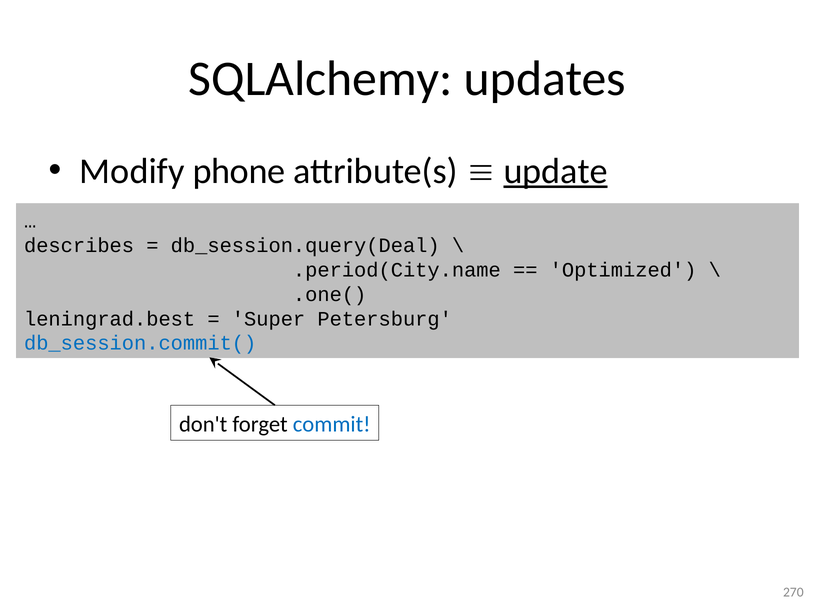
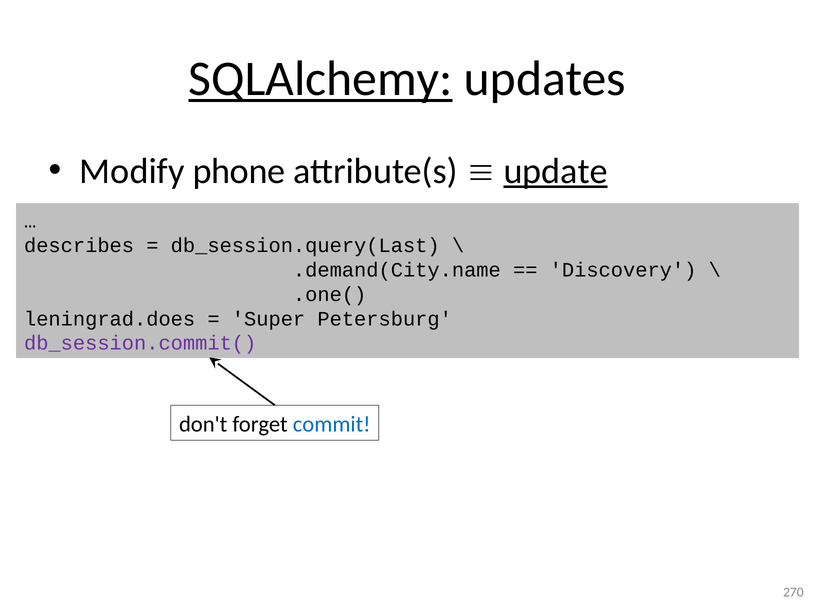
SQLAlchemy underline: none -> present
db_session.query(Deal: db_session.query(Deal -> db_session.query(Last
.period(City.name: .period(City.name -> .demand(City.name
Optimized: Optimized -> Discovery
leningrad.best: leningrad.best -> leningrad.does
db_session.commit( colour: blue -> purple
